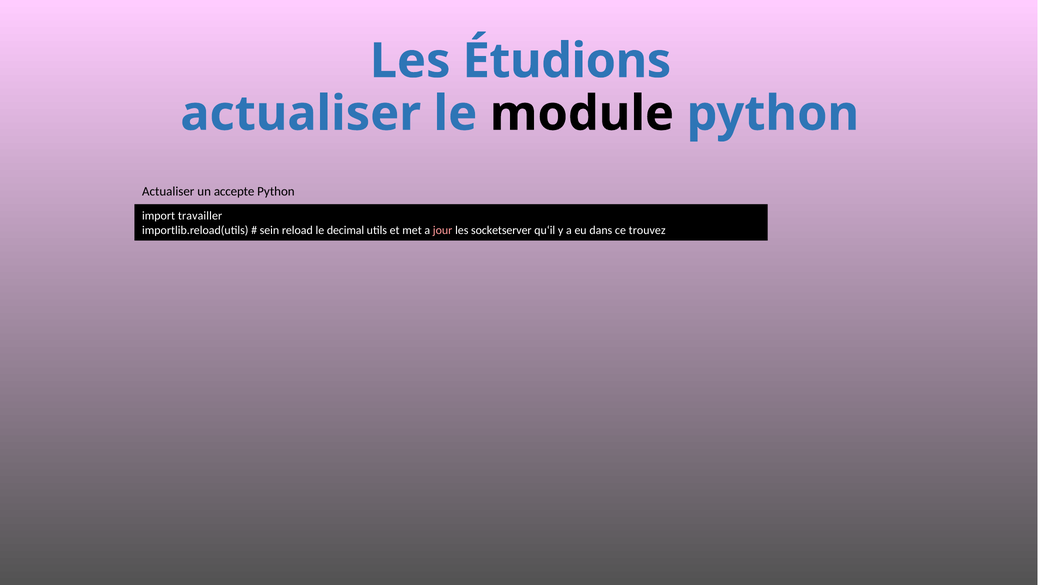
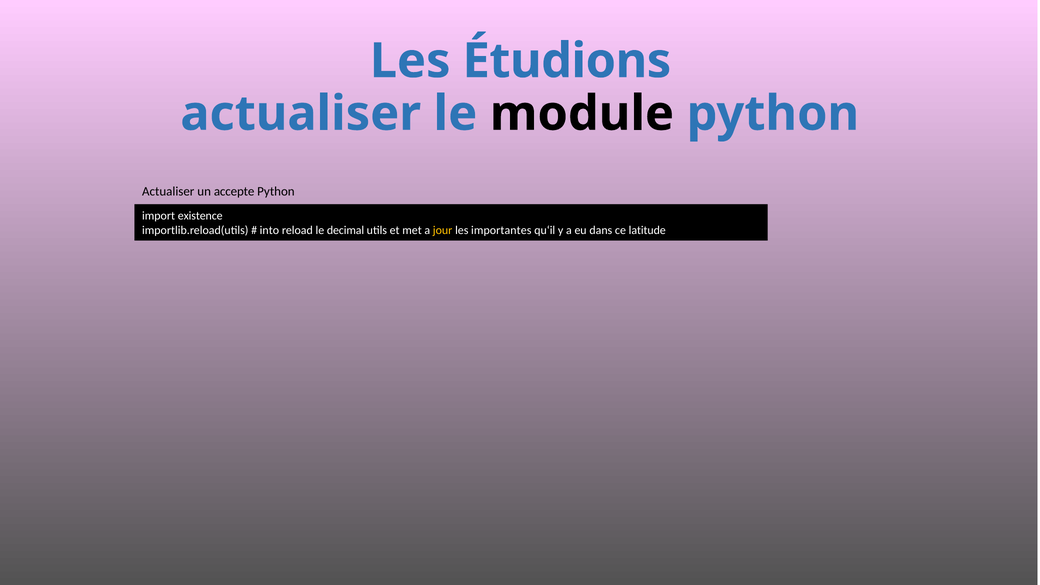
travailler: travailler -> existence
sein: sein -> into
jour colour: pink -> yellow
socketserver: socketserver -> importantes
trouvez: trouvez -> latitude
